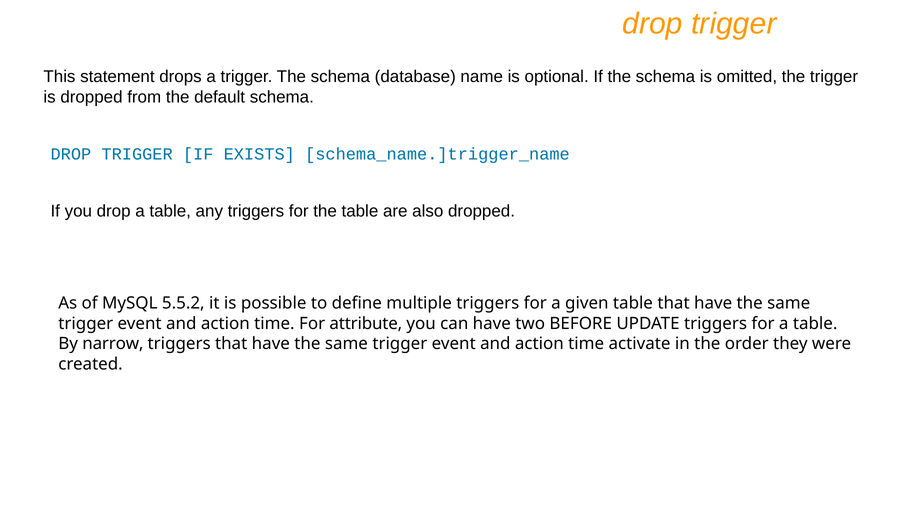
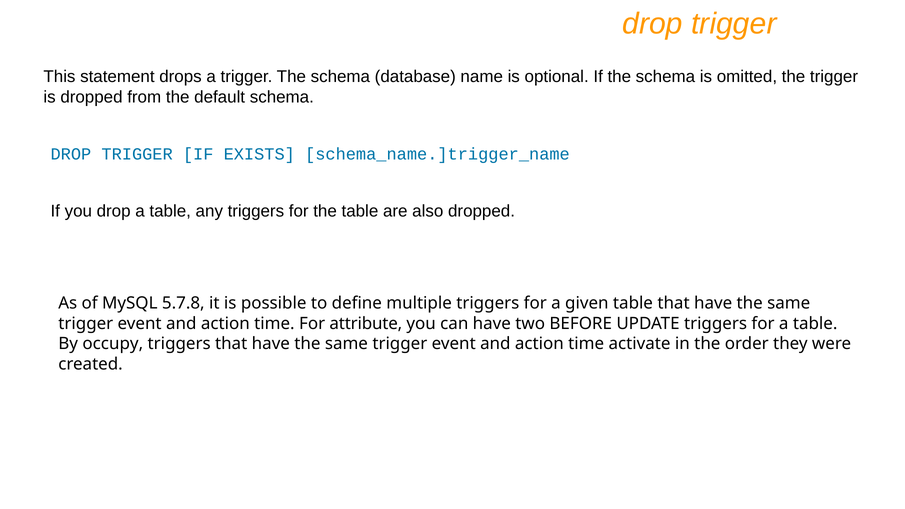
5.5.2: 5.5.2 -> 5.7.8
narrow: narrow -> occupy
